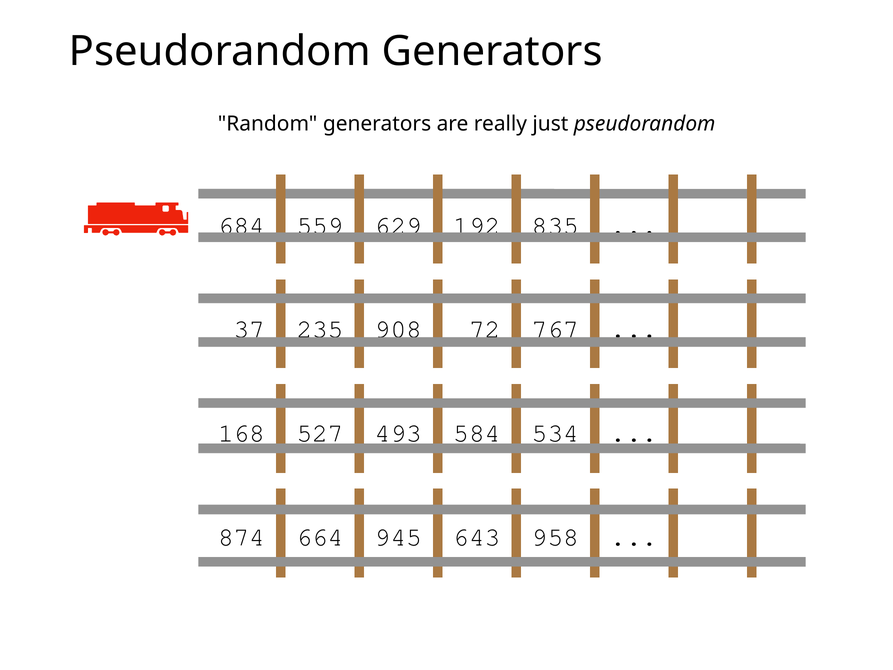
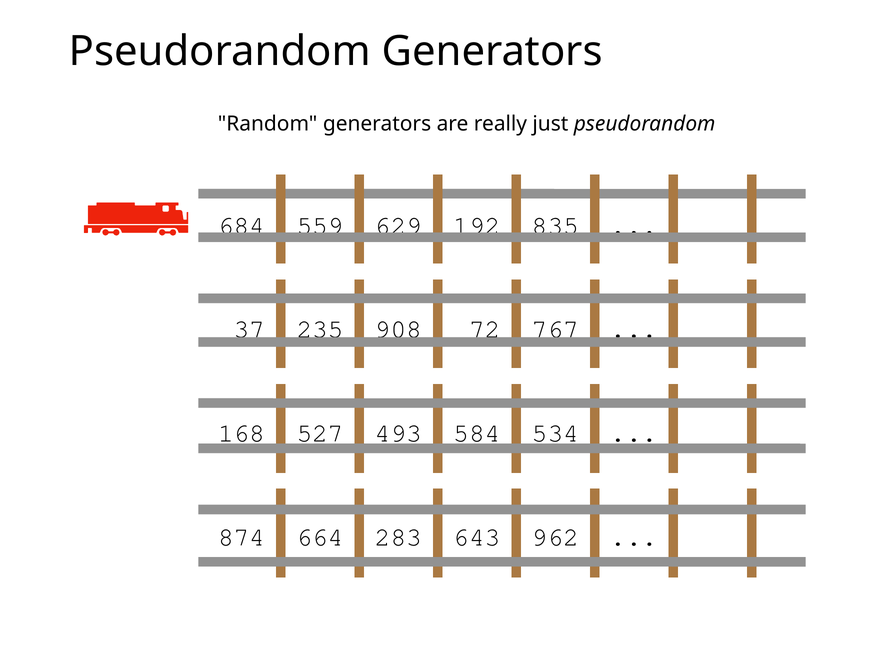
945: 945 -> 283
958: 958 -> 962
